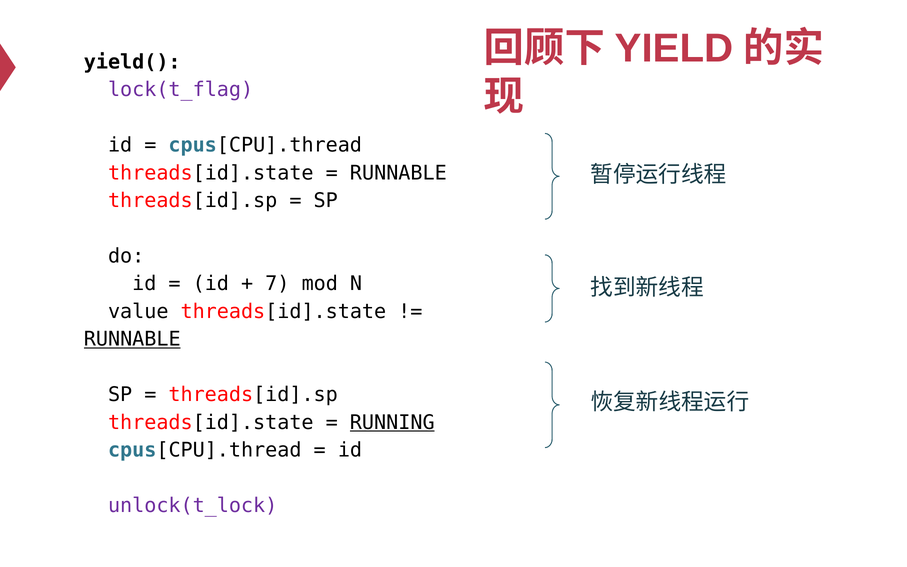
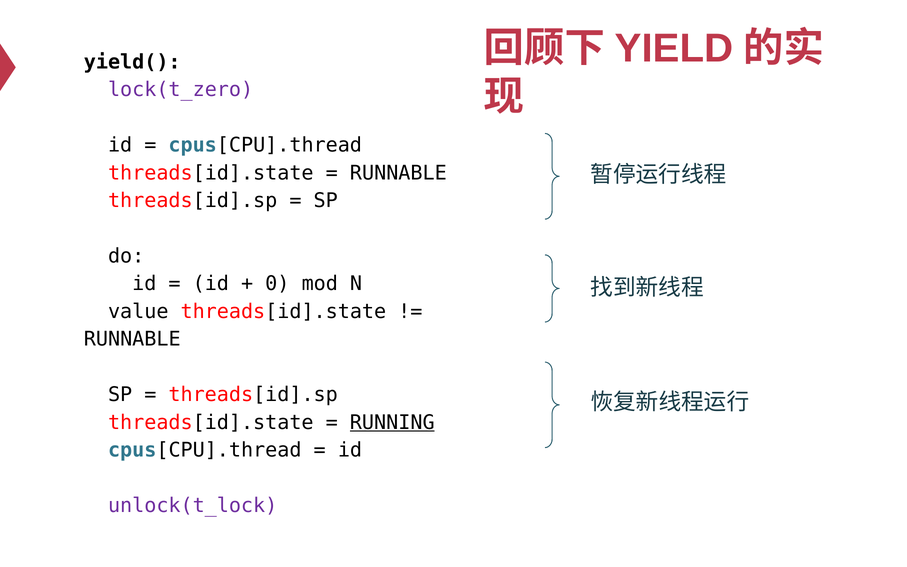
lock(t_flag: lock(t_flag -> lock(t_zero
7: 7 -> 0
RUNNABLE at (132, 339) underline: present -> none
